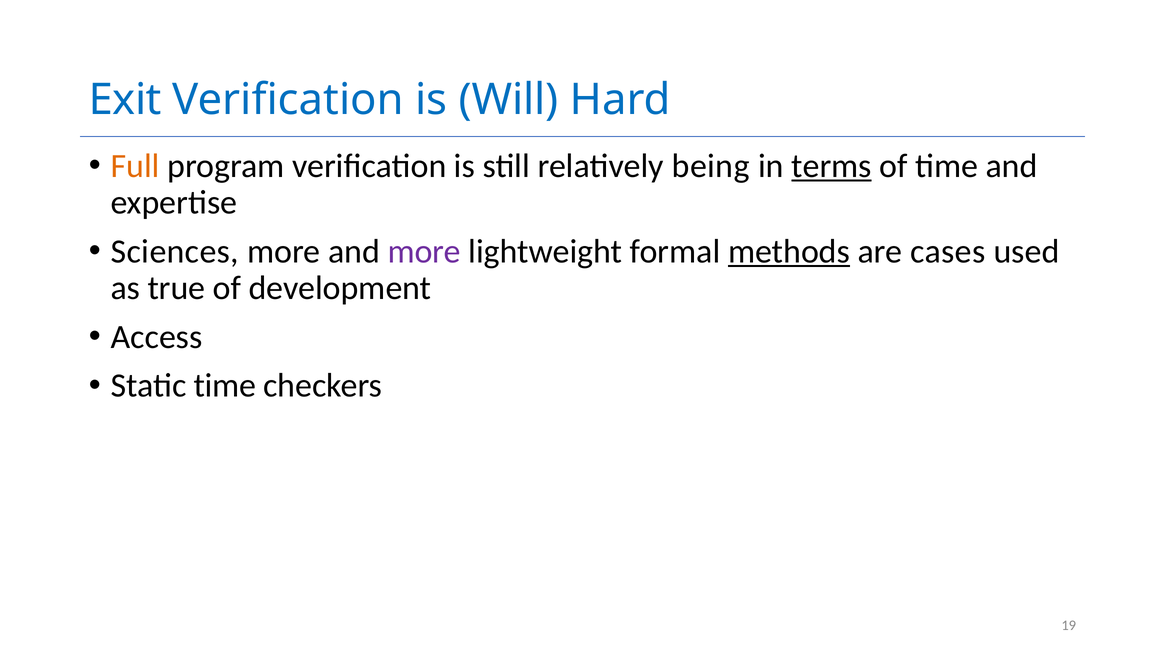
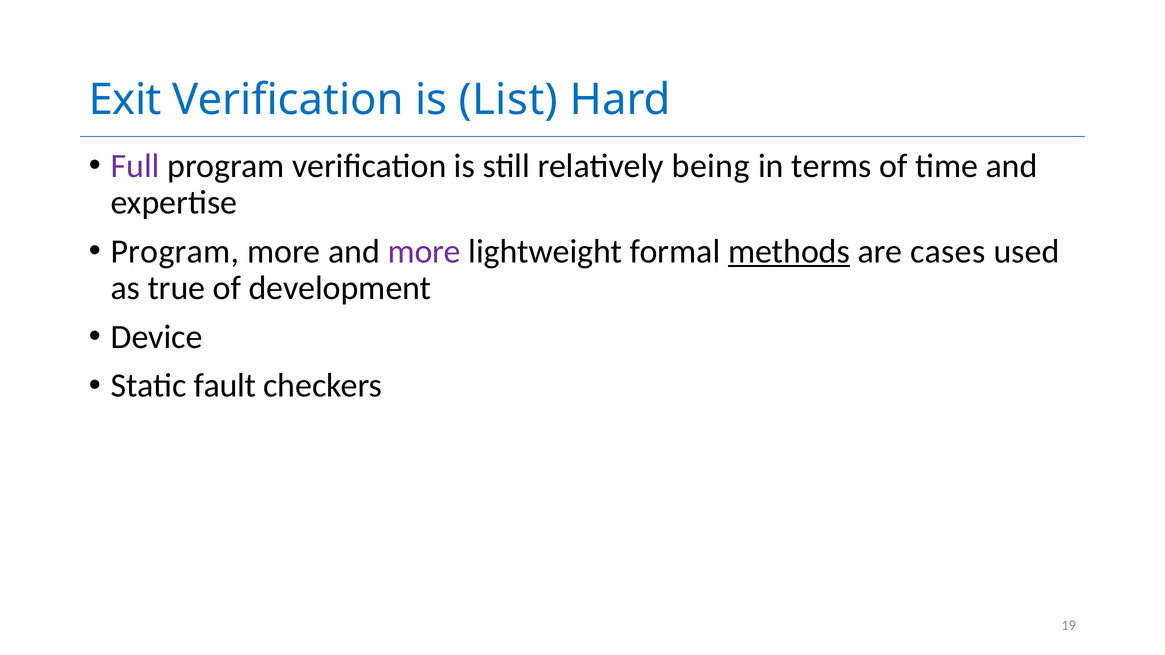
Will: Will -> List
Full colour: orange -> purple
terms underline: present -> none
Sciences at (175, 251): Sciences -> Program
Access: Access -> Device
Static time: time -> fault
